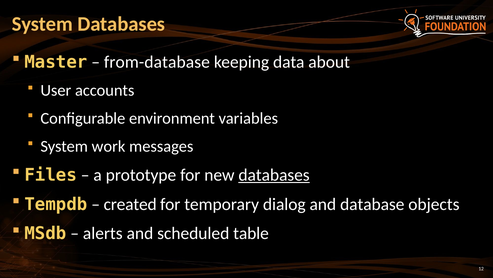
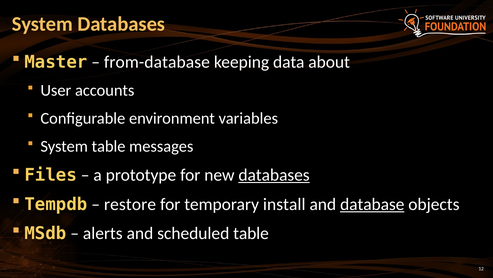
System work: work -> table
created: created -> restore
dialog: dialog -> install
database underline: none -> present
